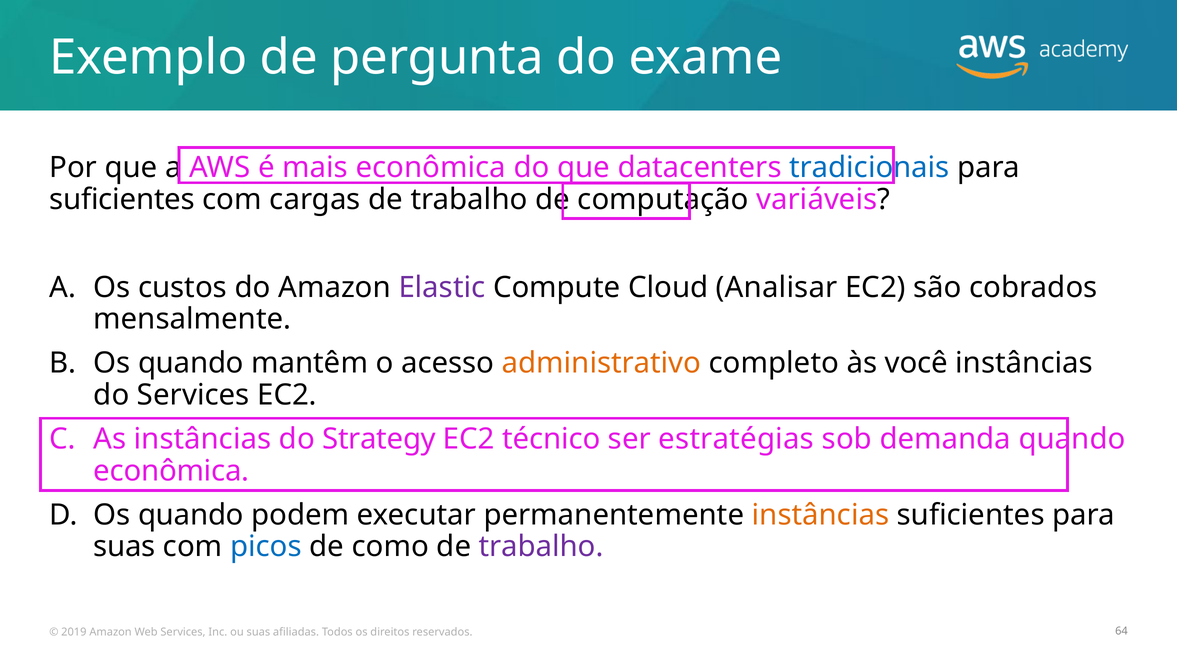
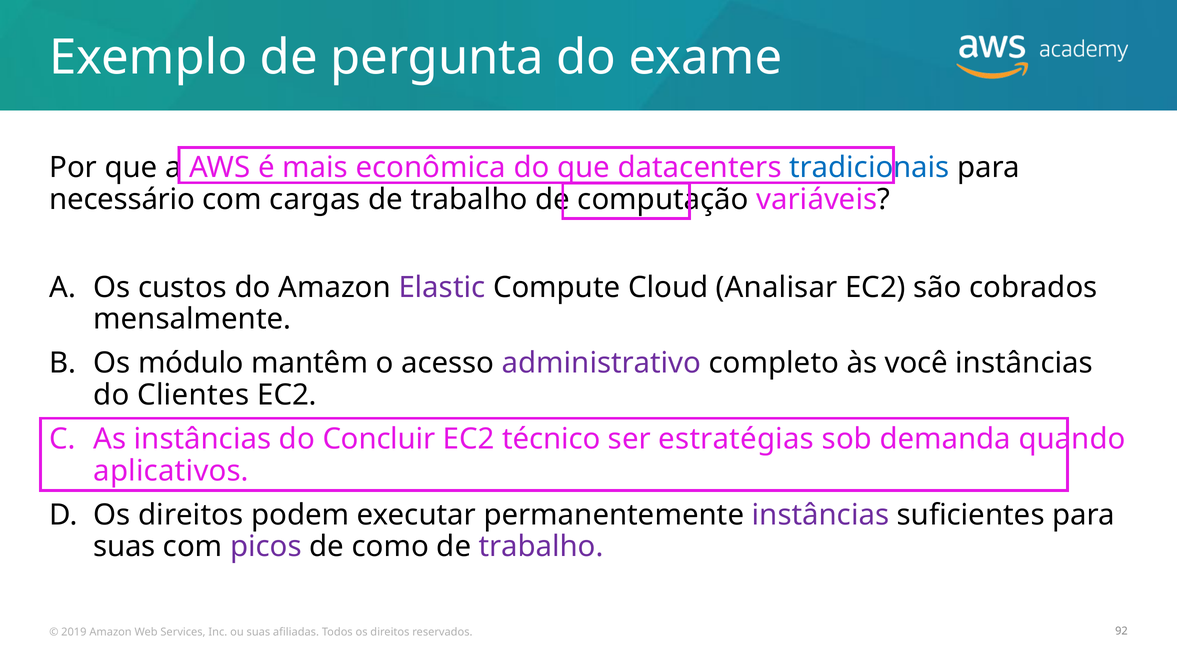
suficientes at (122, 199): suficientes -> necessário
quando at (191, 363): quando -> módulo
administrativo colour: orange -> purple
do Services: Services -> Clientes
Strategy: Strategy -> Concluir
econômica at (171, 471): econômica -> aplicativos
quando at (191, 515): quando -> direitos
instâncias at (821, 515) colour: orange -> purple
picos colour: blue -> purple
64: 64 -> 92
